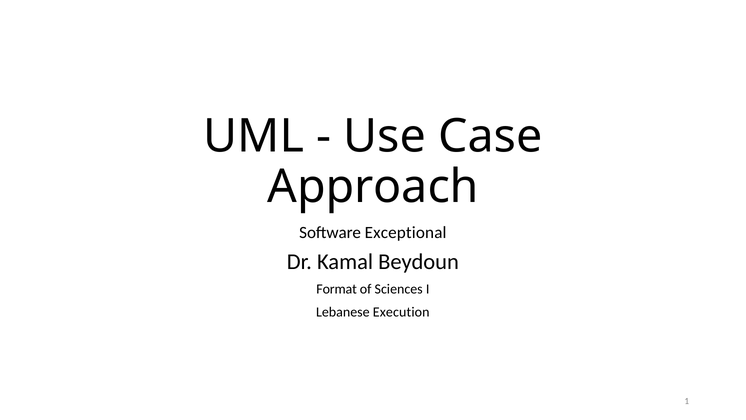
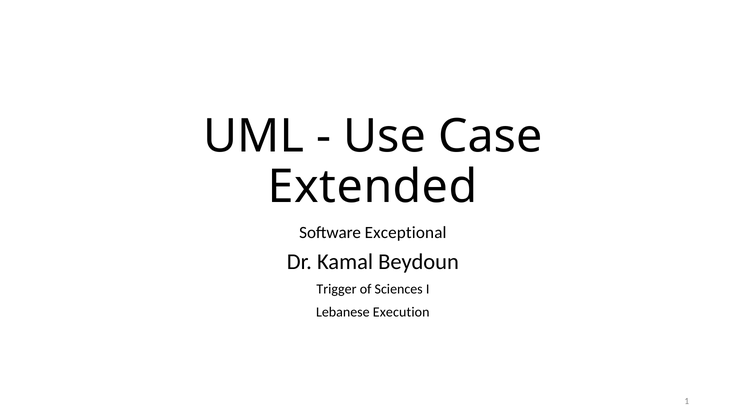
Approach: Approach -> Extended
Format: Format -> Trigger
